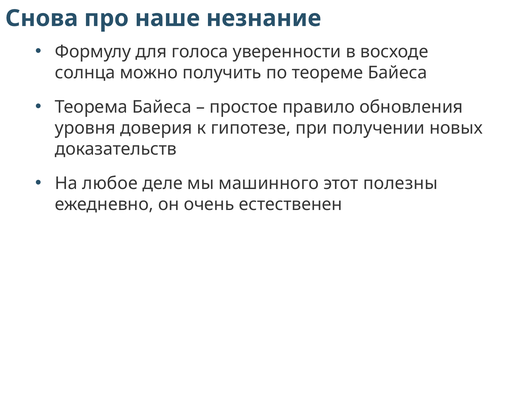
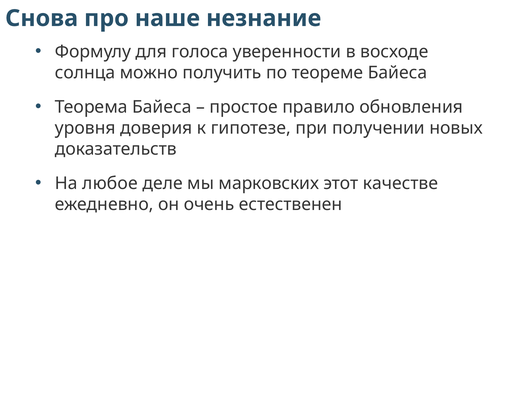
машинного: машинного -> марковских
полезны: полезны -> качестве
